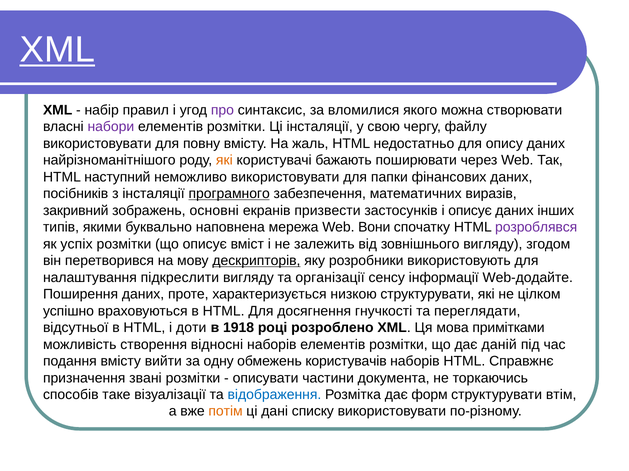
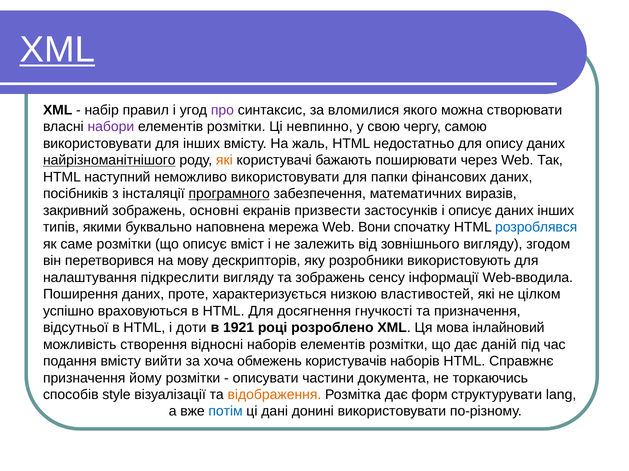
Ці інсталяції: інсталяції -> невпинно
файлу: файлу -> самою
для повну: повну -> інших
найрізноманітнішого underline: none -> present
розроблявся colour: purple -> blue
успіх: успіх -> саме
дескрипторів underline: present -> none
та організації: організації -> зображень
Web-додайте: Web-додайте -> Web-вводила
низкою структурувати: структурувати -> властивостей
та переглядати: переглядати -> призначення
1918: 1918 -> 1921
примітками: примітками -> інлайновий
одну: одну -> хоча
звані: звані -> йому
таке: таке -> style
відображення colour: blue -> orange
втім: втім -> lang
потім colour: orange -> blue
списку: списку -> донині
